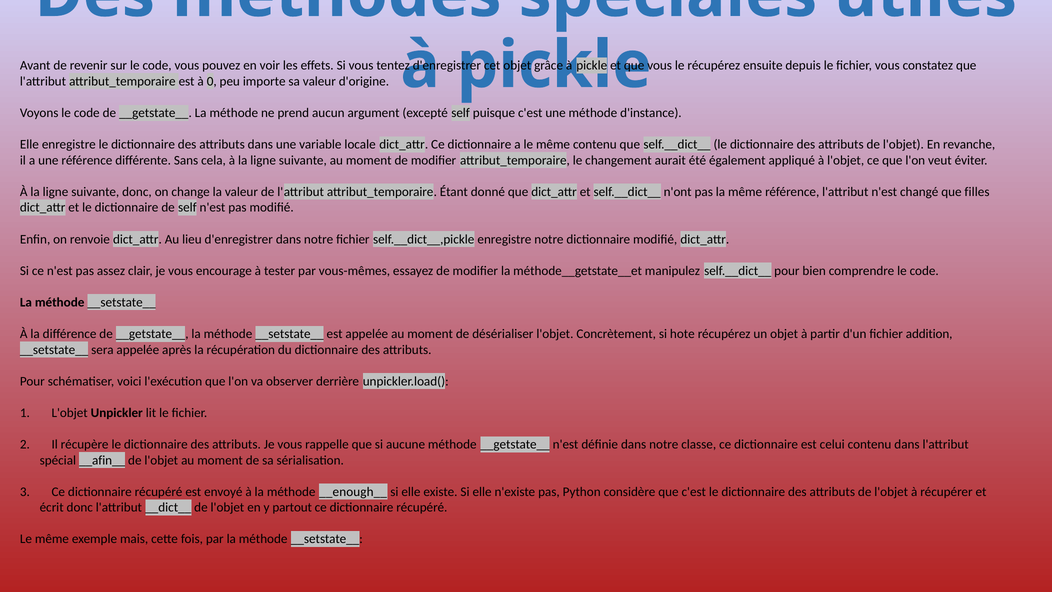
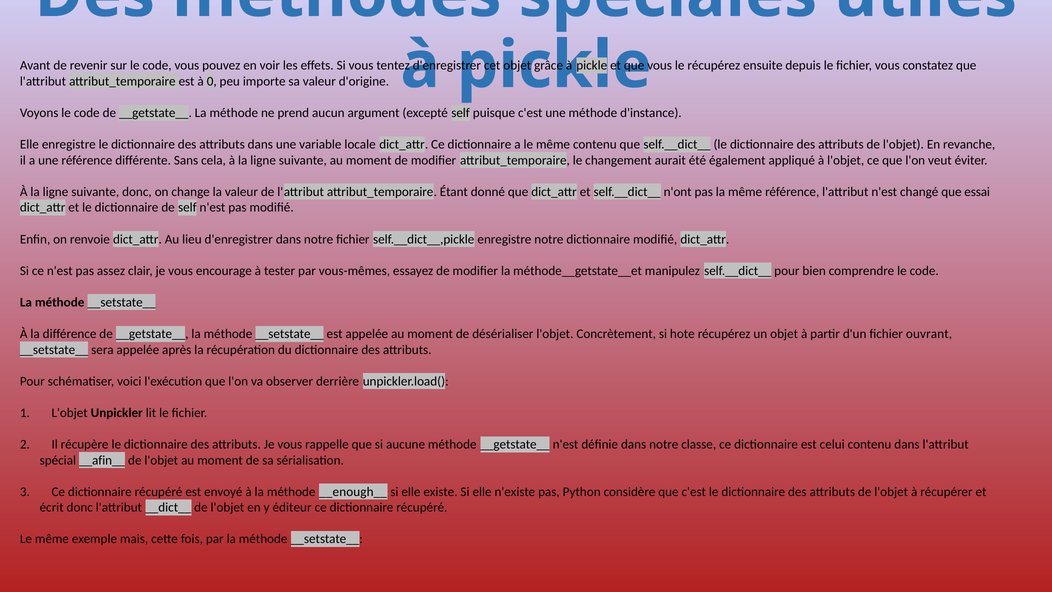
filles: filles -> essai
addition: addition -> ouvrant
partout: partout -> éditeur
